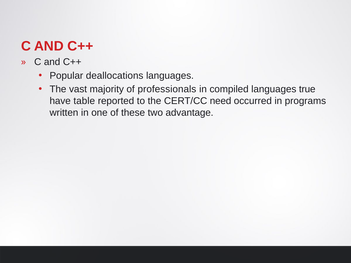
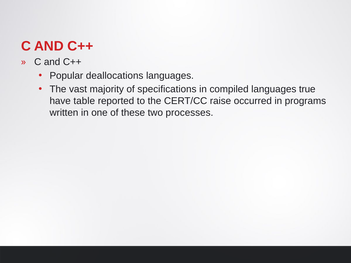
professionals: professionals -> specifications
need: need -> raise
advantage: advantage -> processes
